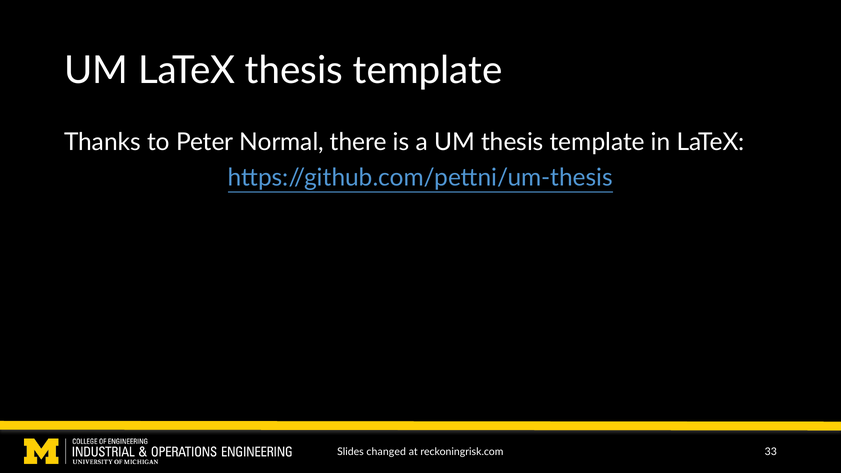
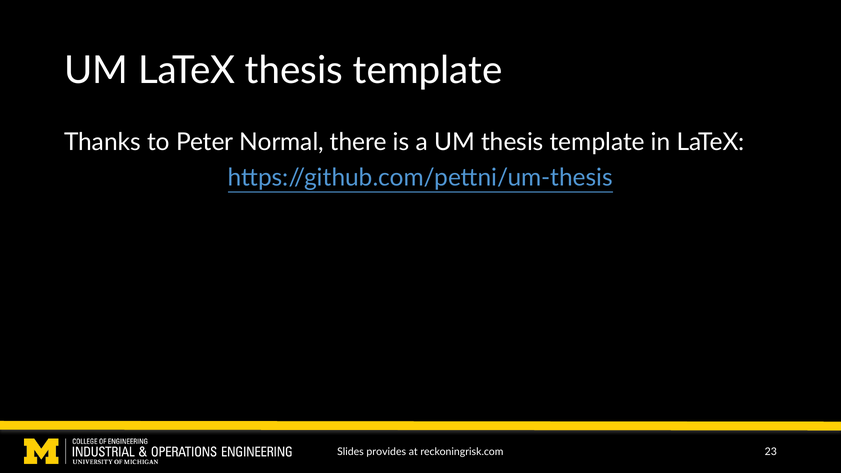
changed: changed -> provides
33: 33 -> 23
